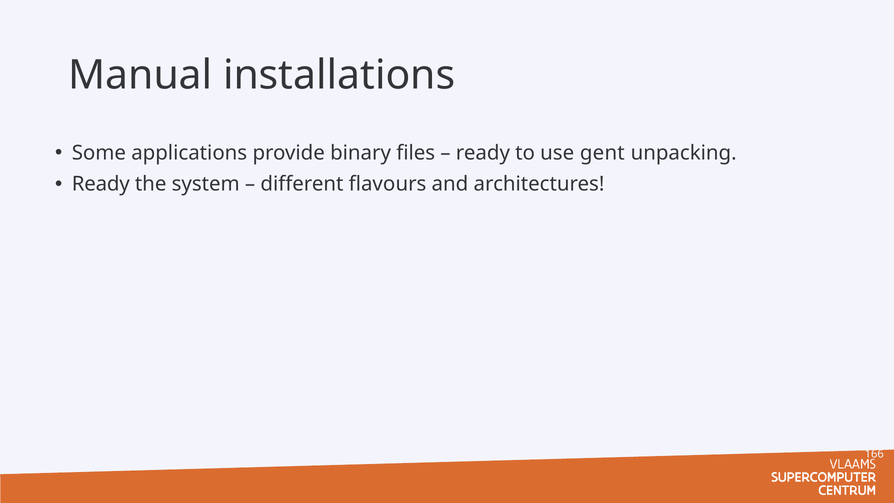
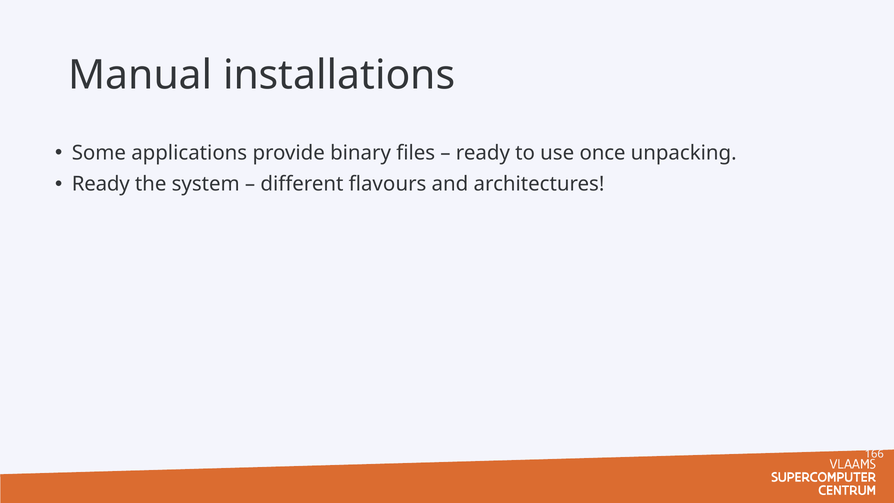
gent: gent -> once
